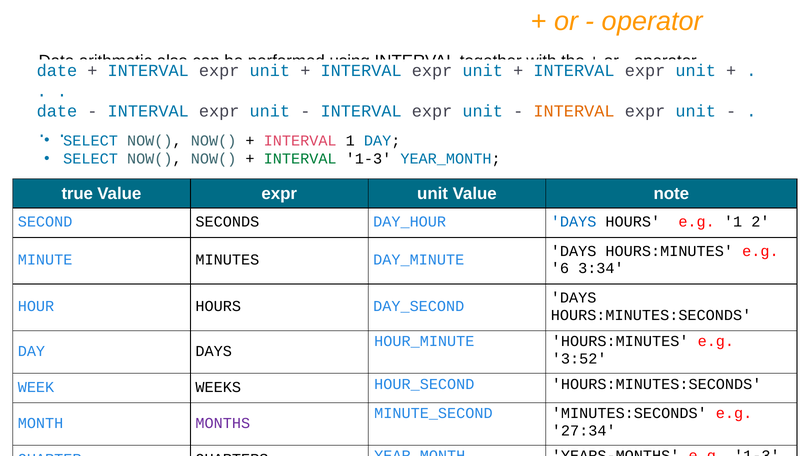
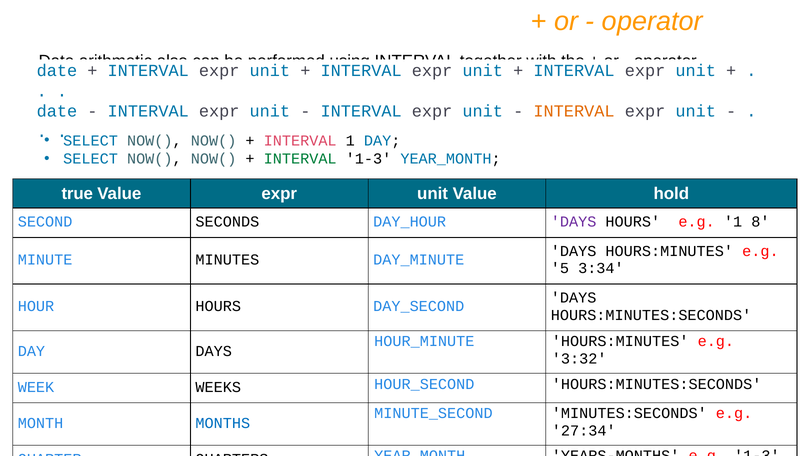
note: note -> hold
DAYS at (574, 222) colour: blue -> purple
2: 2 -> 8
6: 6 -> 5
3:52: 3:52 -> 3:32
MONTHS colour: purple -> blue
